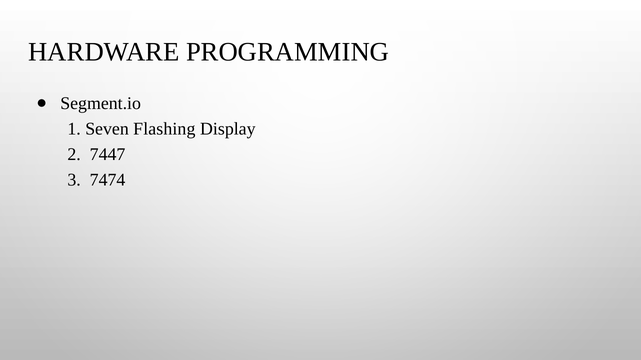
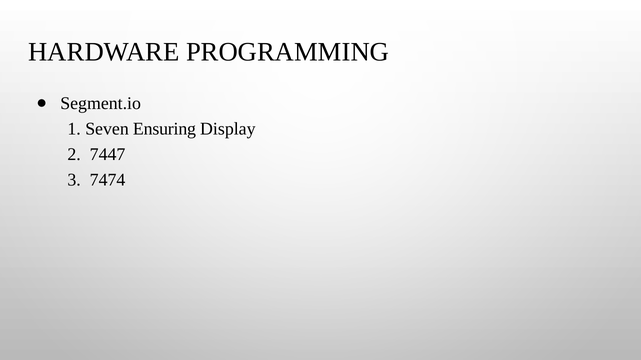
Flashing: Flashing -> Ensuring
